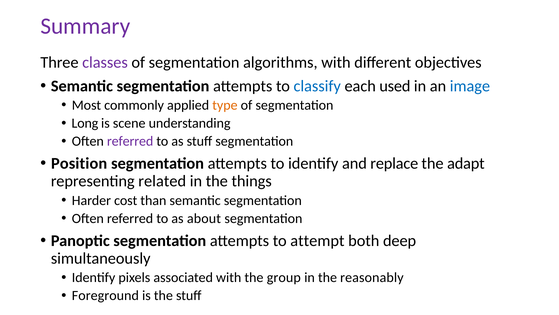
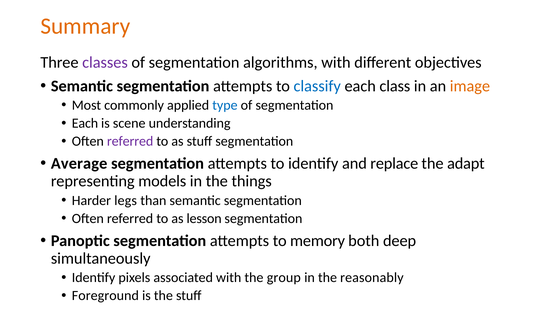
Summary colour: purple -> orange
used: used -> class
image colour: blue -> orange
type colour: orange -> blue
Long at (85, 123): Long -> Each
Position: Position -> Average
related: related -> models
cost: cost -> legs
about: about -> lesson
attempt: attempt -> memory
